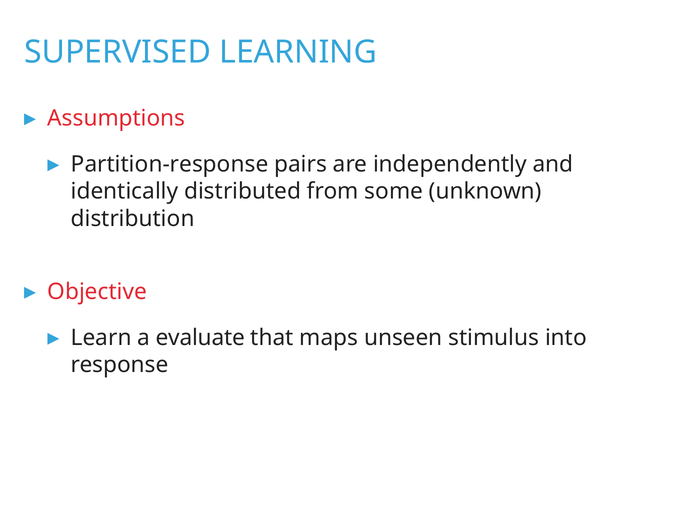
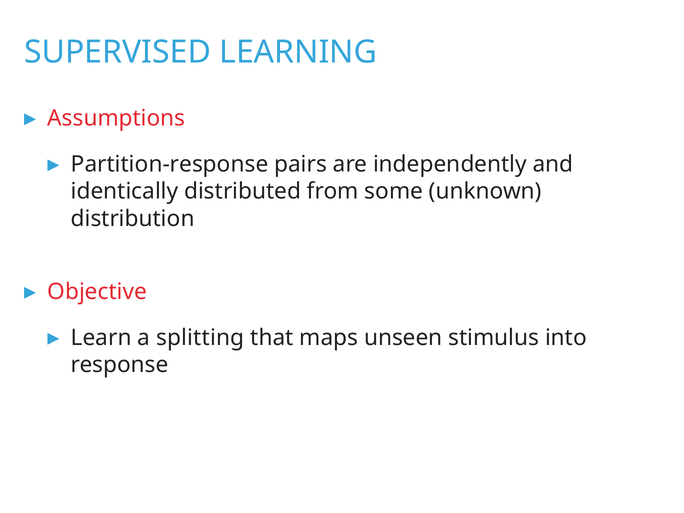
evaluate: evaluate -> splitting
